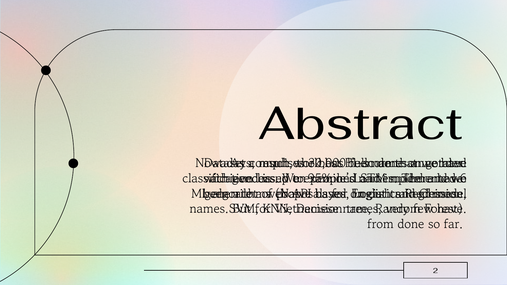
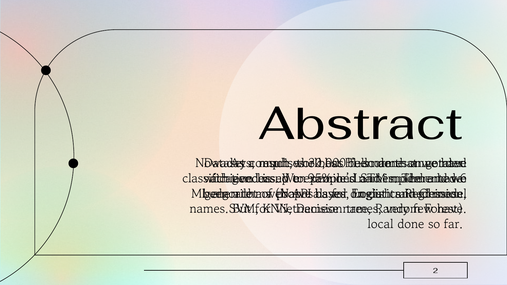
from: from -> local
